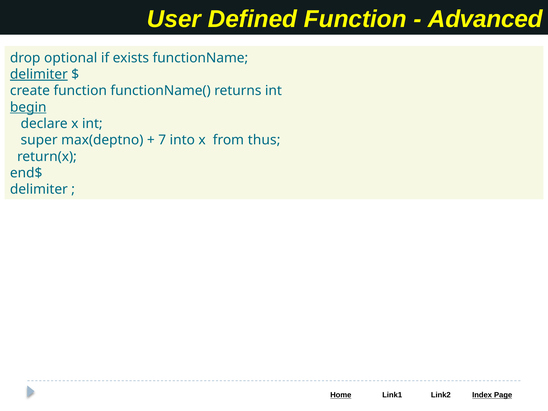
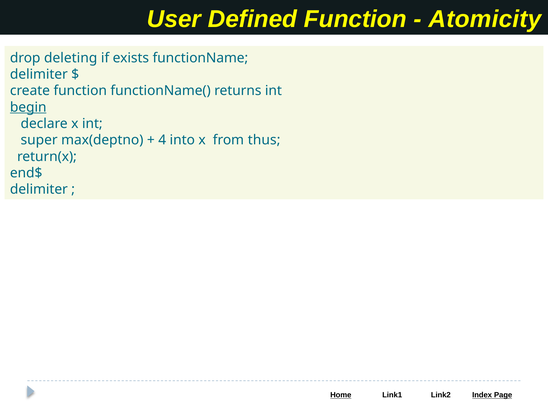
Advanced: Advanced -> Atomicity
optional: optional -> deleting
delimiter at (39, 74) underline: present -> none
7: 7 -> 4
